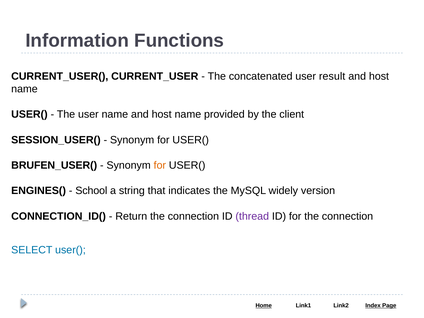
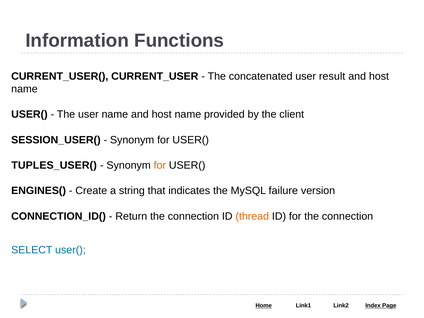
BRUFEN_USER(: BRUFEN_USER( -> TUPLES_USER(
School: School -> Create
widely: widely -> failure
thread colour: purple -> orange
